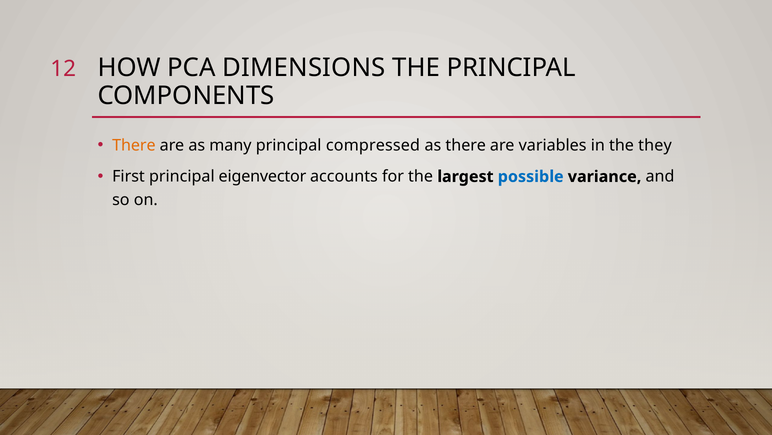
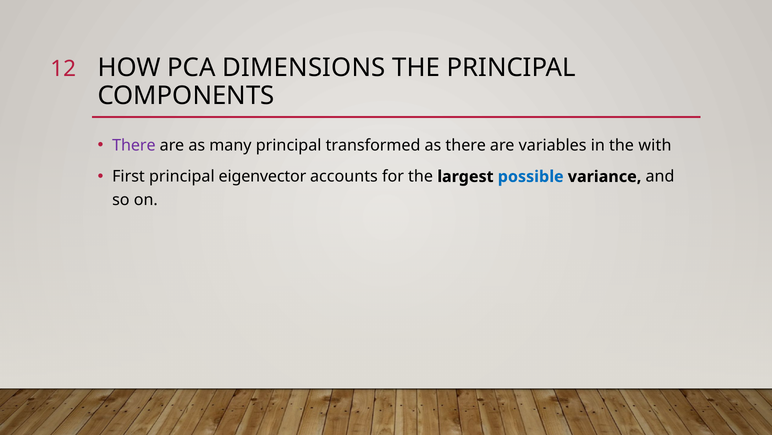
There at (134, 145) colour: orange -> purple
compressed: compressed -> transformed
they: they -> with
